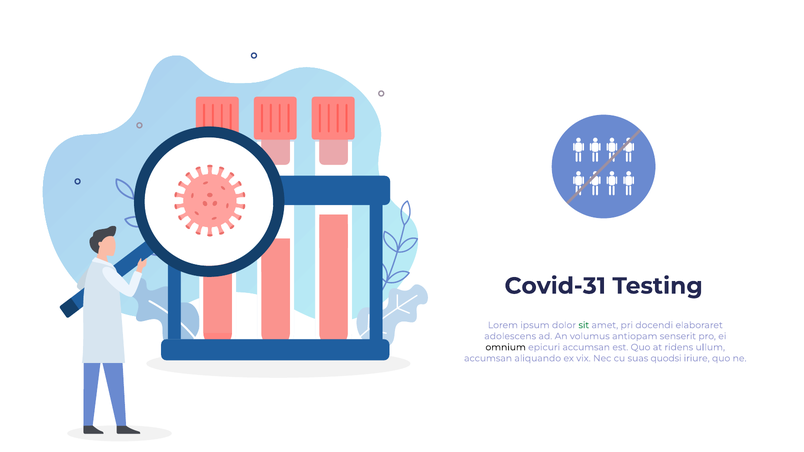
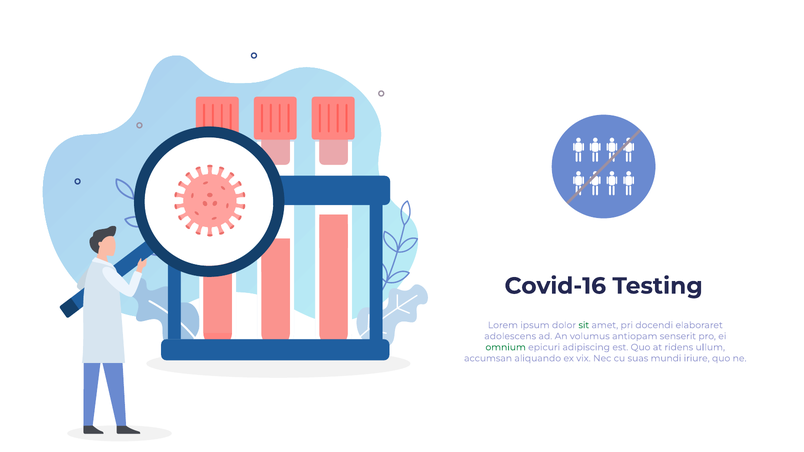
Covid-31: Covid-31 -> Covid-16
omnium colour: black -> green
epicuri accumsan: accumsan -> adipiscing
quodsi: quodsi -> mundi
